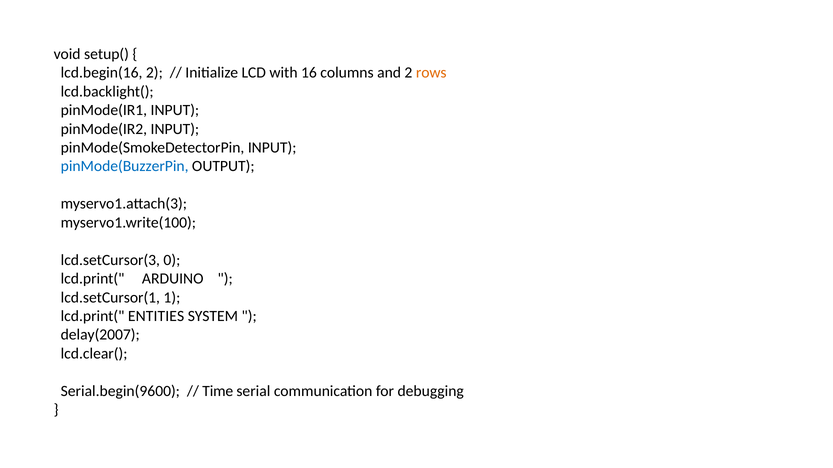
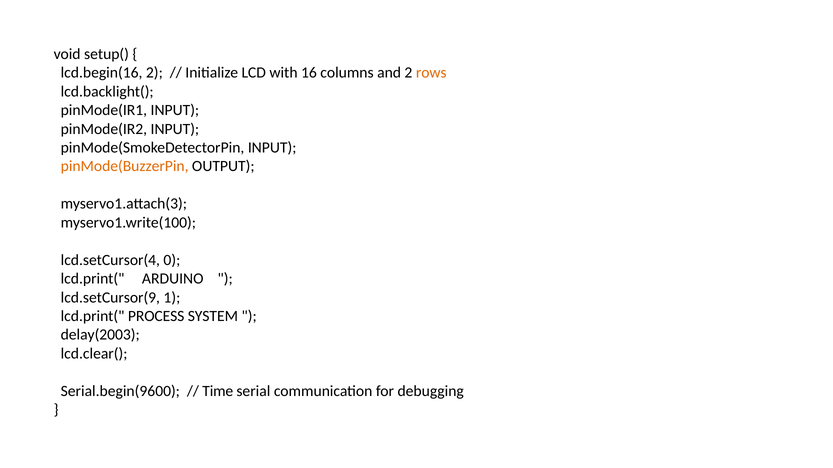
pinMode(BuzzerPin colour: blue -> orange
lcd.setCursor(3: lcd.setCursor(3 -> lcd.setCursor(4
lcd.setCursor(1: lcd.setCursor(1 -> lcd.setCursor(9
ENTITIES: ENTITIES -> PROCESS
delay(2007: delay(2007 -> delay(2003
